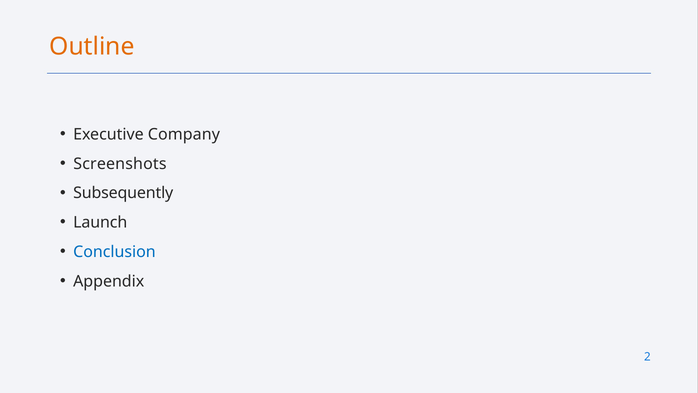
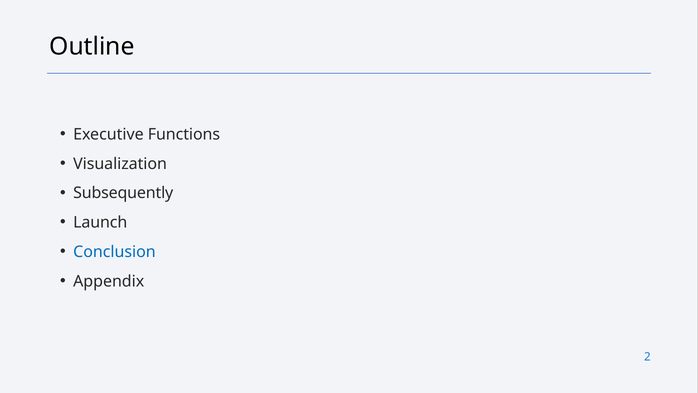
Outline colour: orange -> black
Company: Company -> Functions
Screenshots: Screenshots -> Visualization
